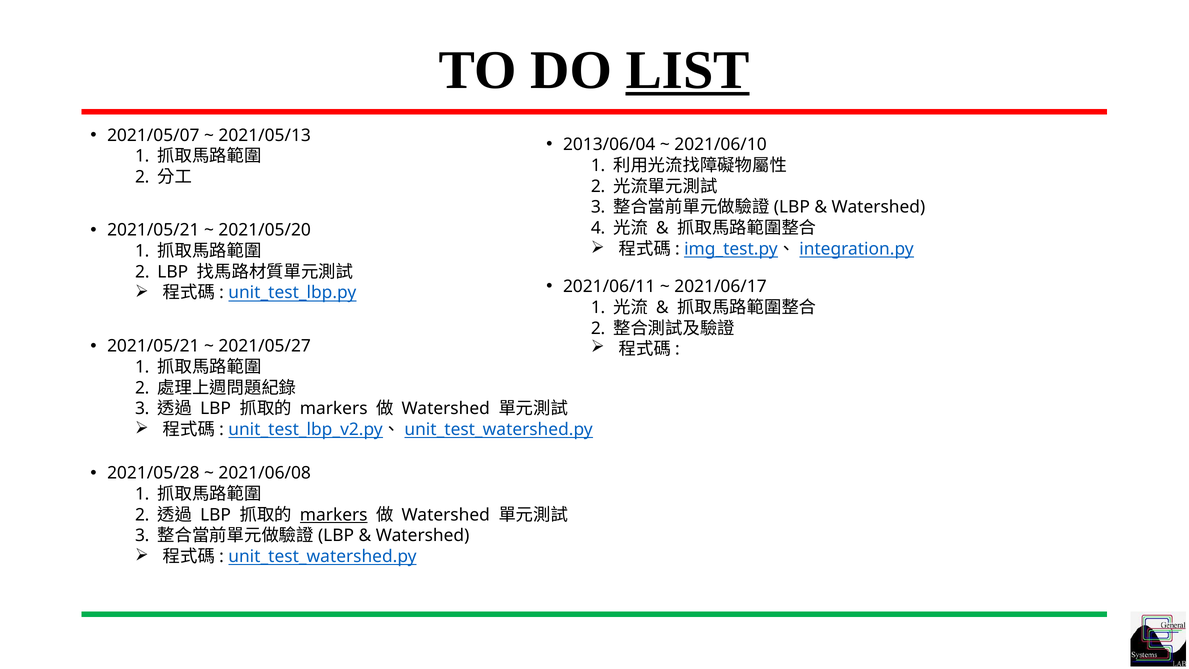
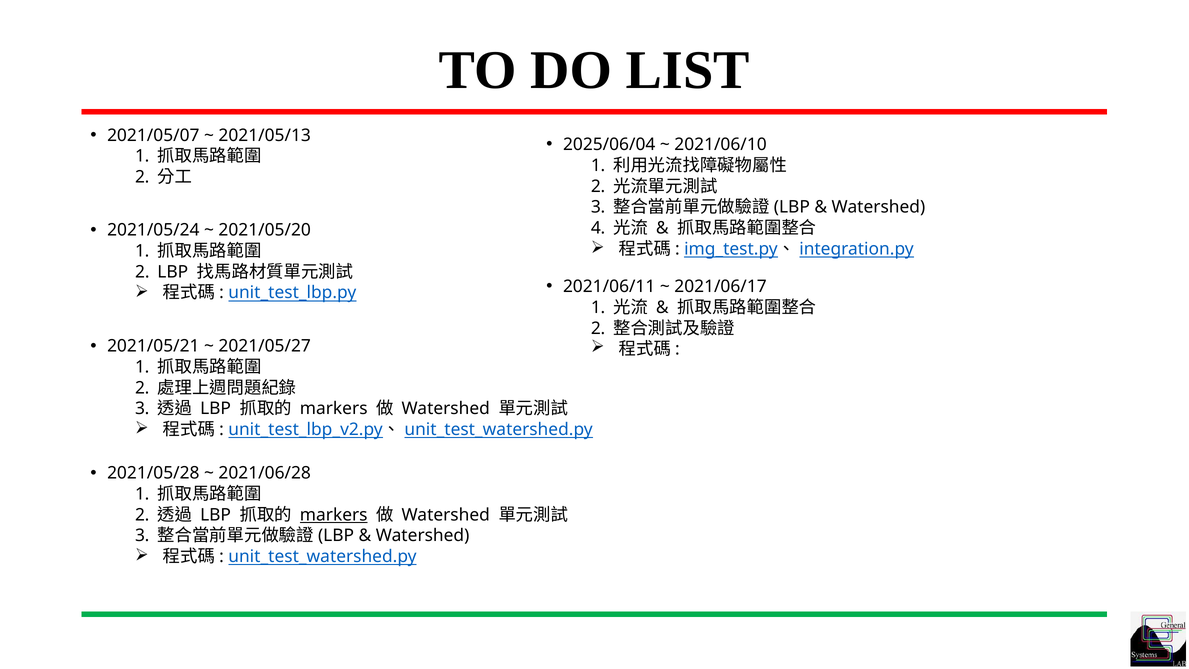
LIST underline: present -> none
2013/06/04: 2013/06/04 -> 2025/06/04
2021/05/21 at (153, 230): 2021/05/21 -> 2021/05/24
2021/06/08: 2021/06/08 -> 2021/06/28
